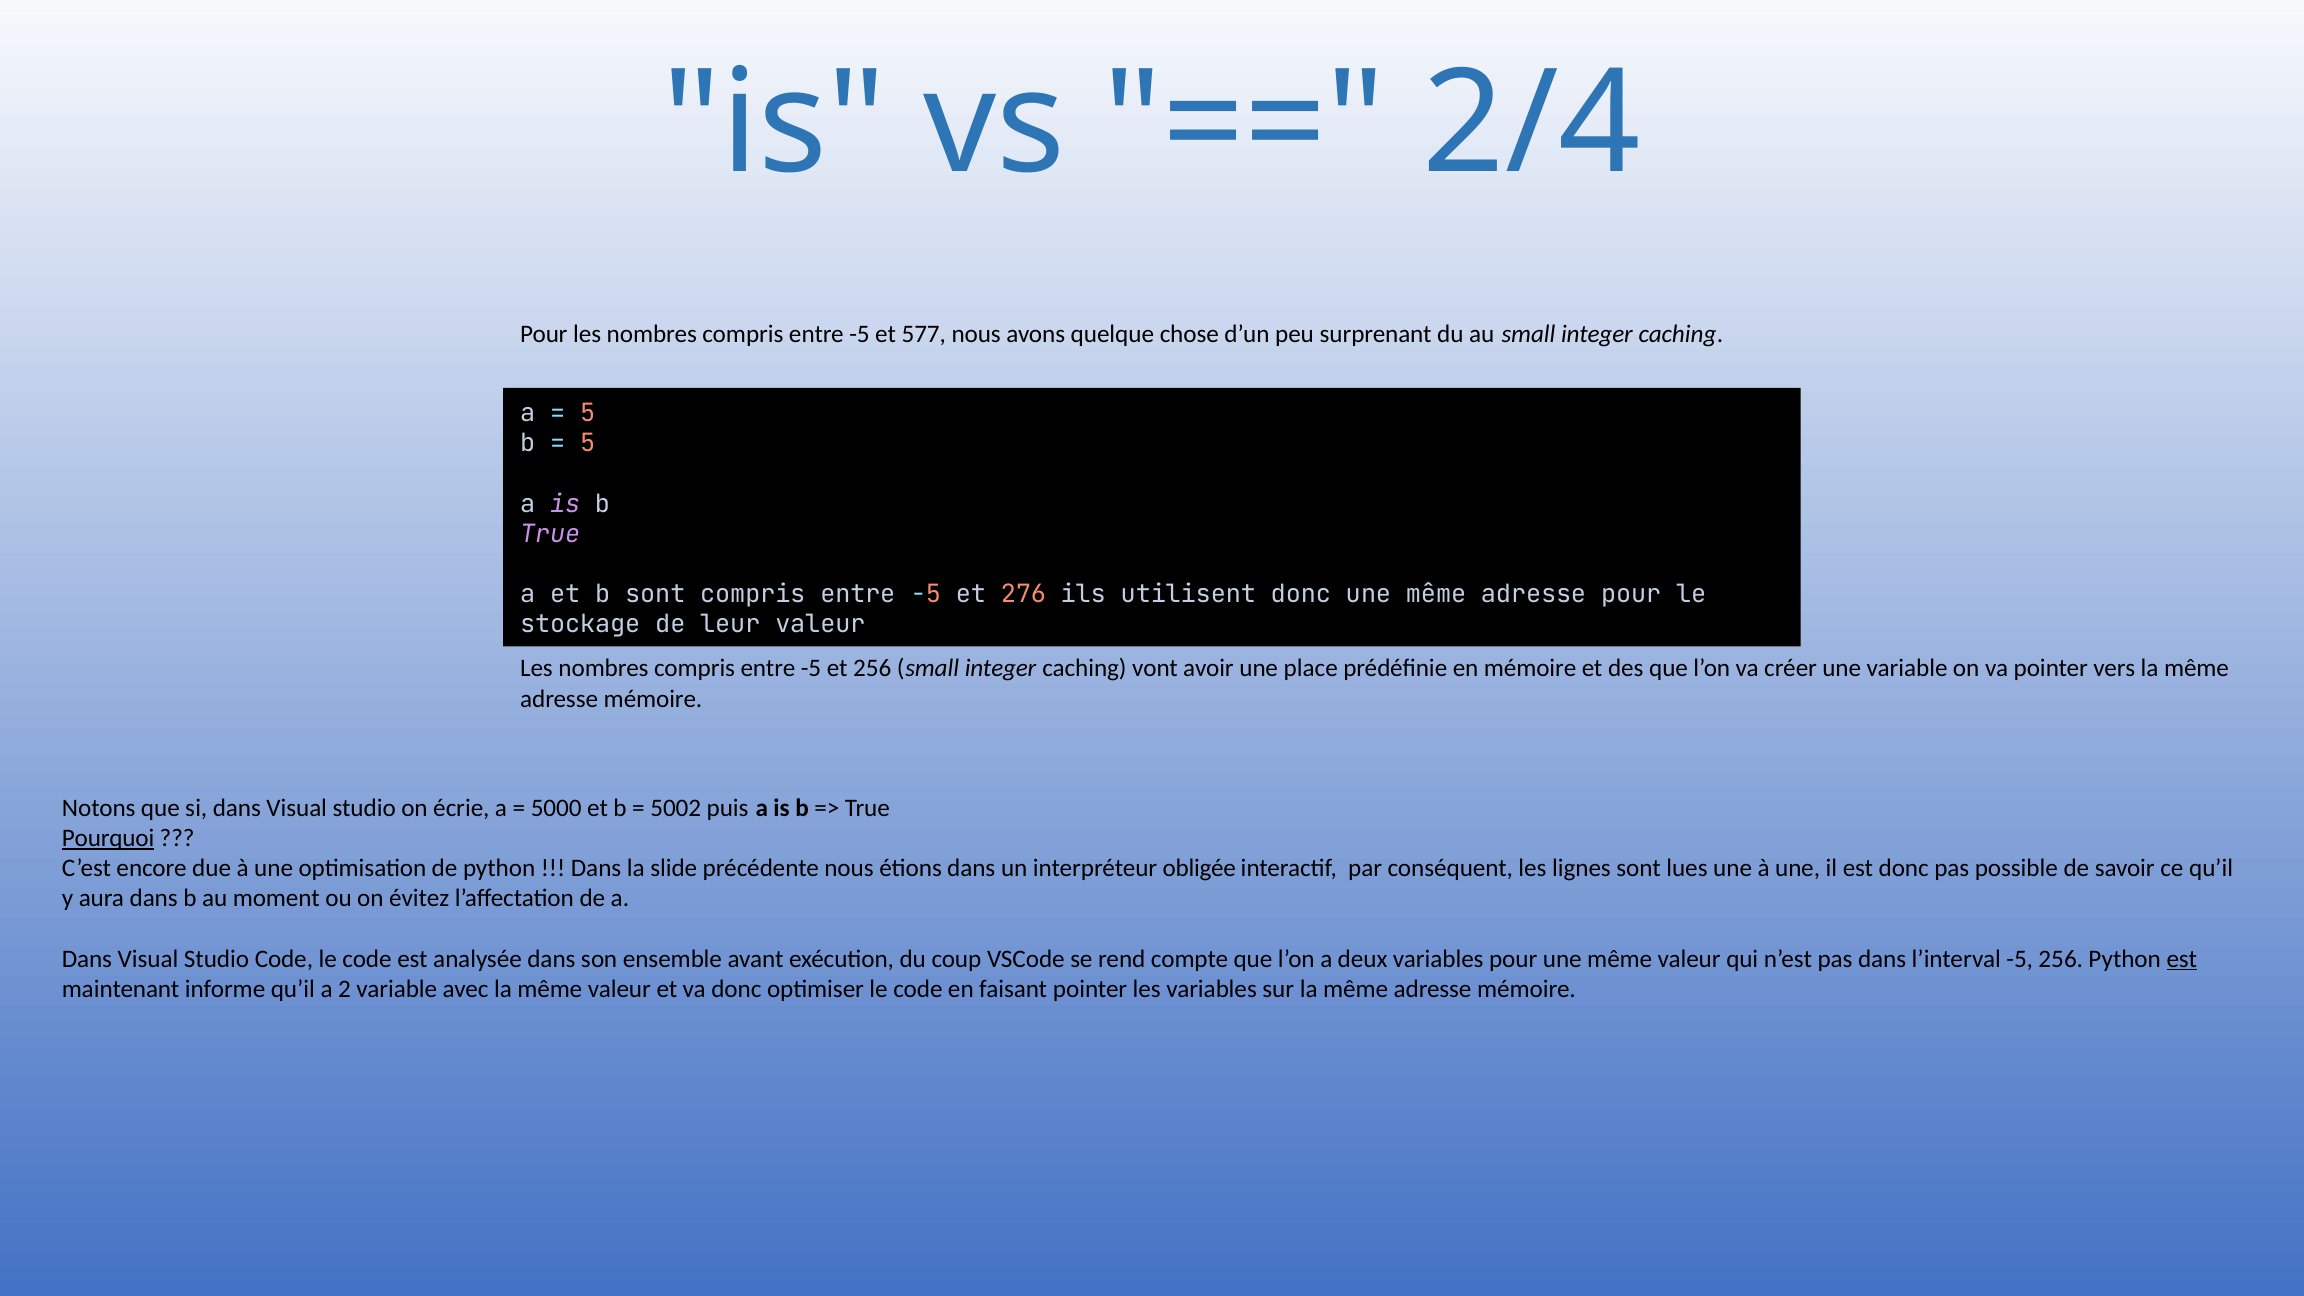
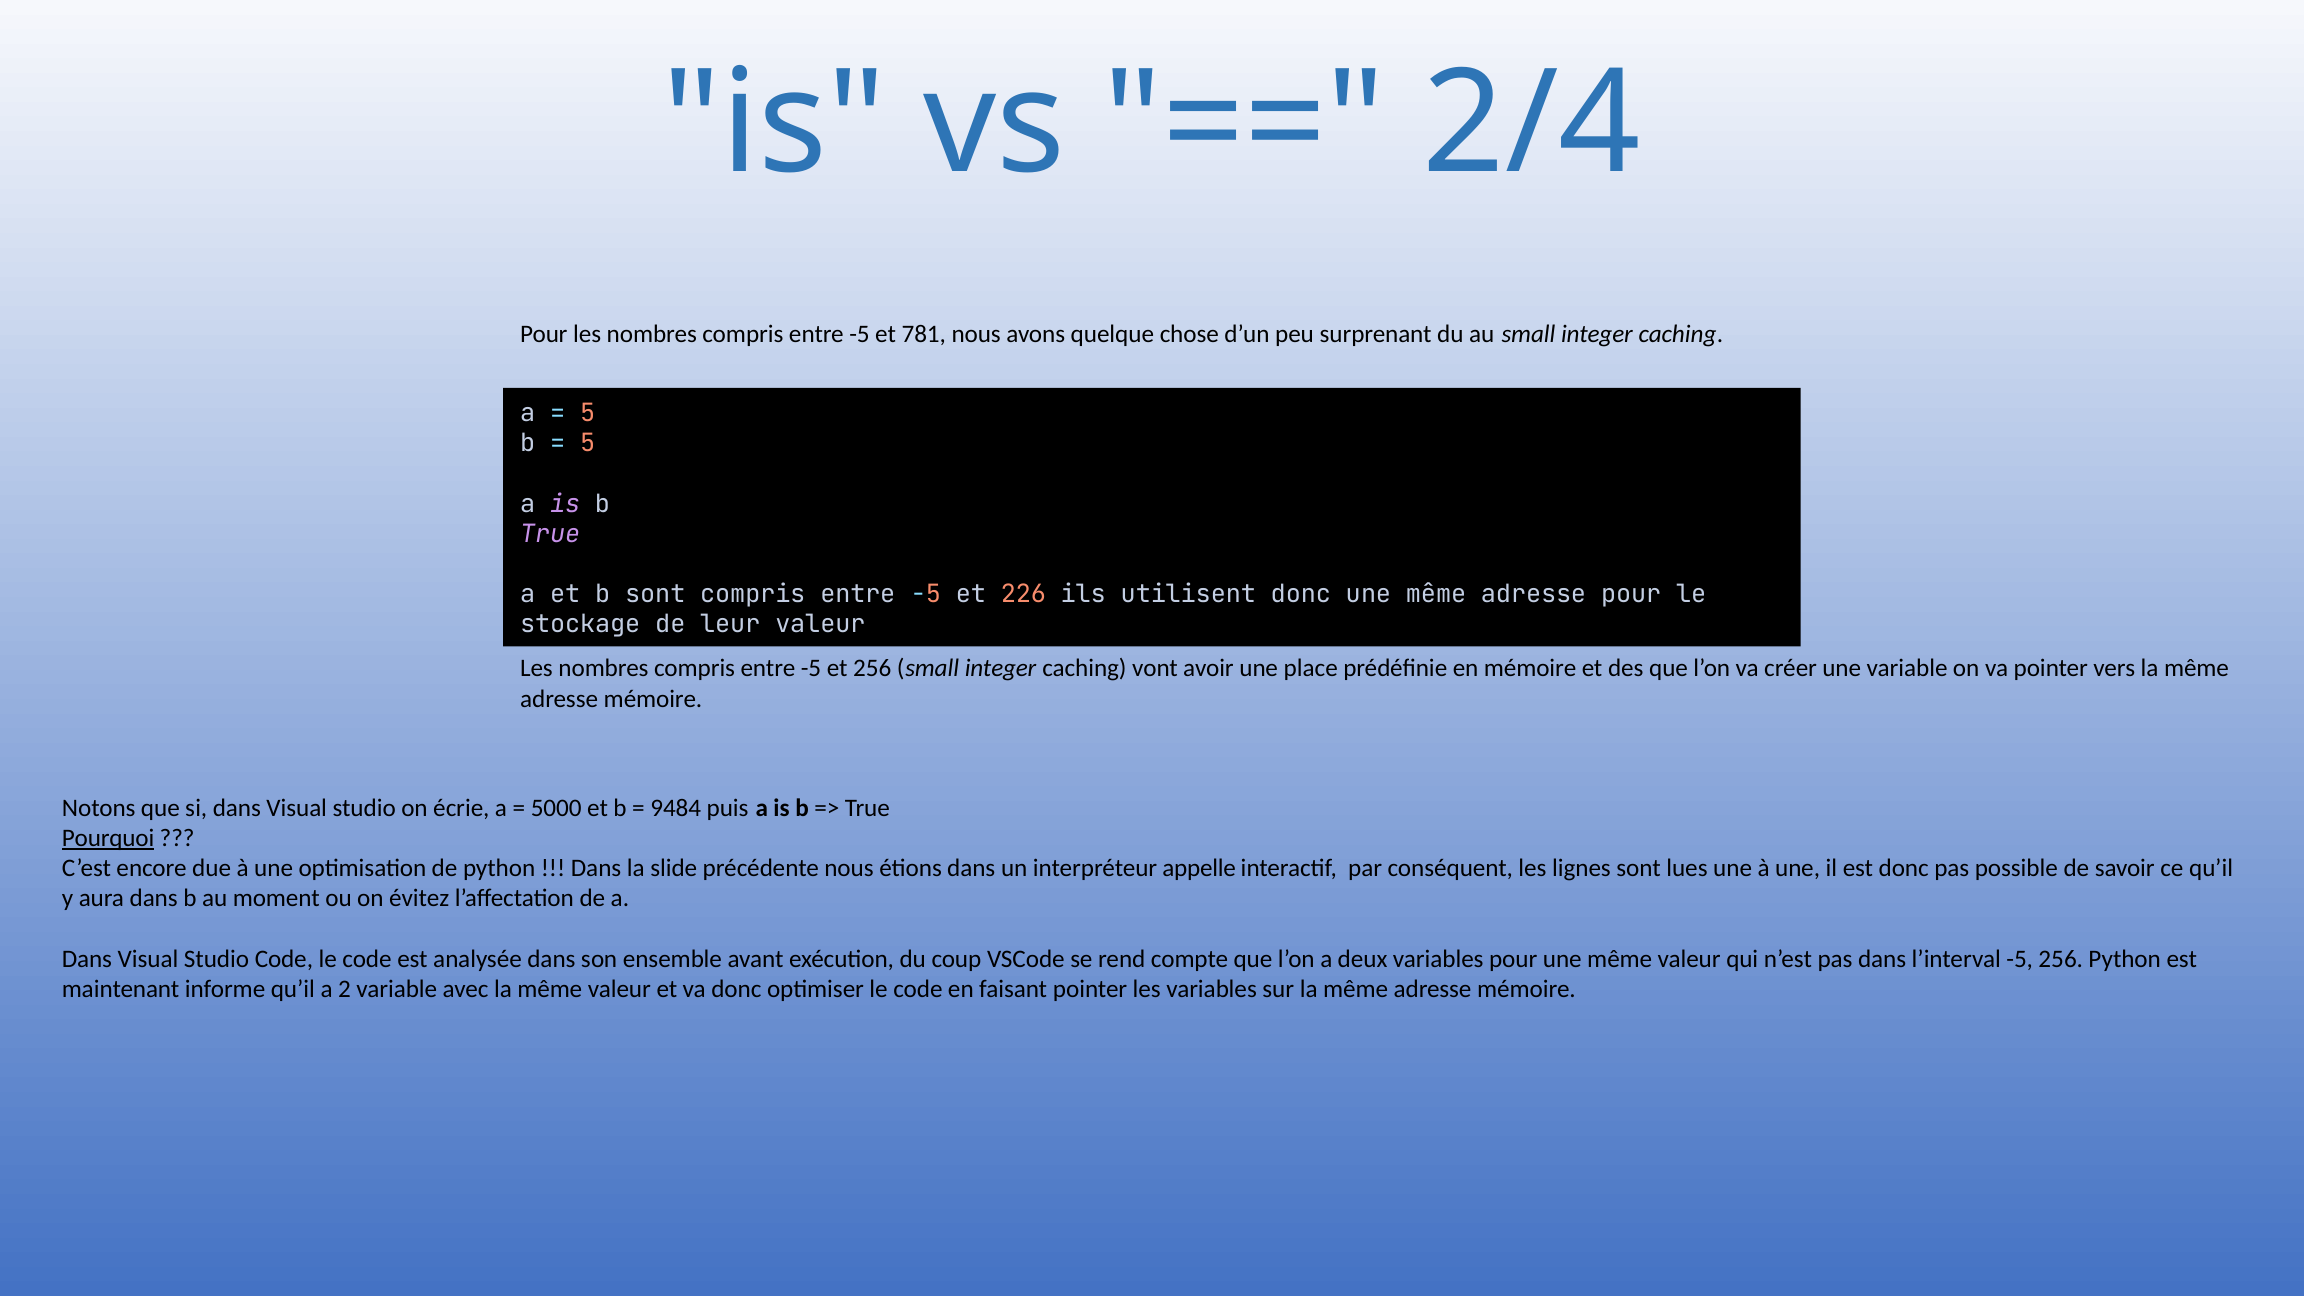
577: 577 -> 781
276: 276 -> 226
5002: 5002 -> 9484
obligée: obligée -> appelle
est at (2182, 959) underline: present -> none
